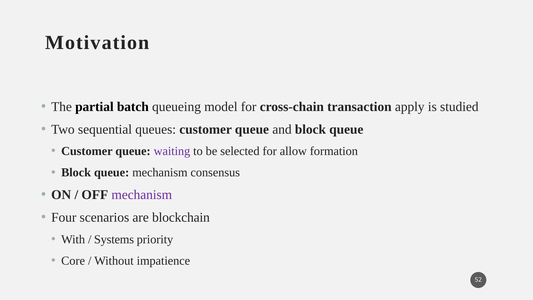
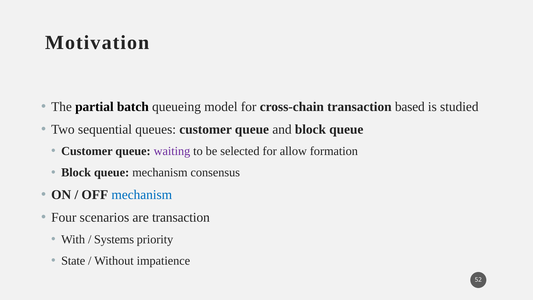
apply: apply -> based
mechanism at (142, 195) colour: purple -> blue
are blockchain: blockchain -> transaction
Core: Core -> State
